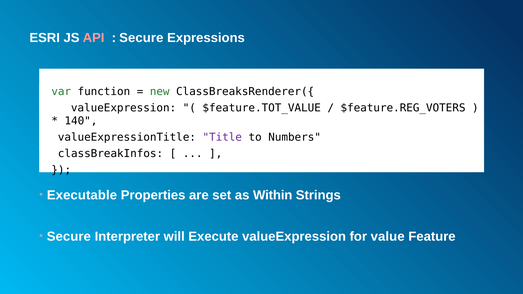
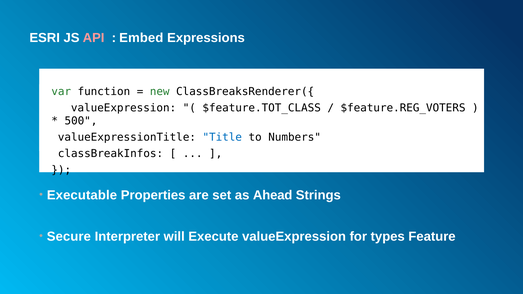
Secure at (141, 38): Secure -> Embed
$feature.TOT_VALUE: $feature.TOT_VALUE -> $feature.TOT_CLASS
140: 140 -> 500
Title colour: purple -> blue
Within: Within -> Ahead
value: value -> types
